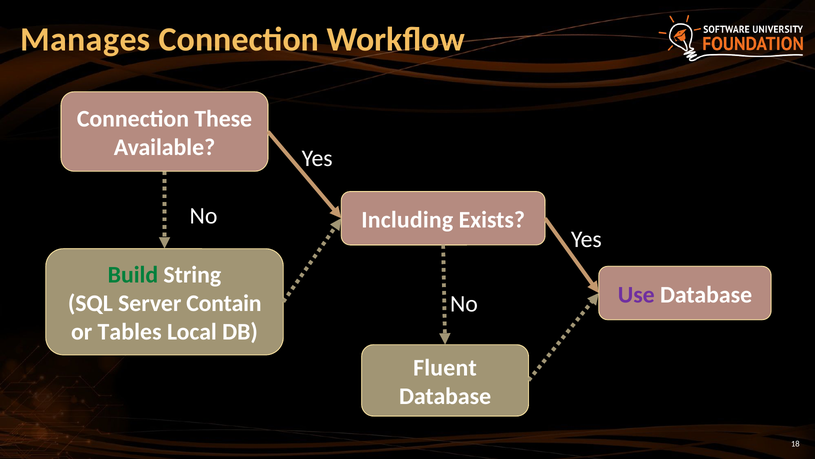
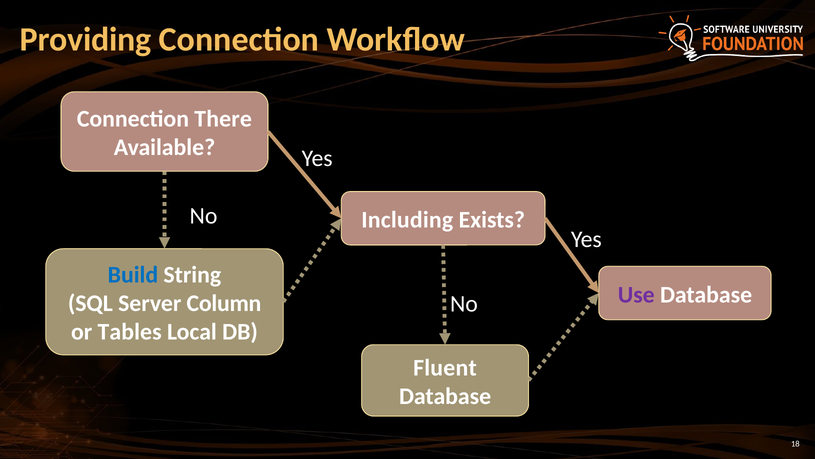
Manages: Manages -> Providing
These: These -> There
Build colour: green -> blue
Contain: Contain -> Column
